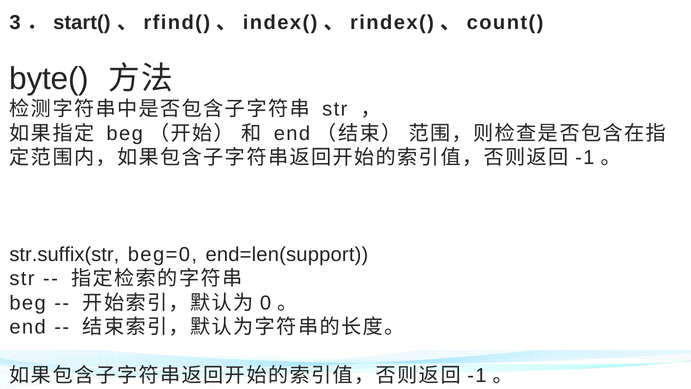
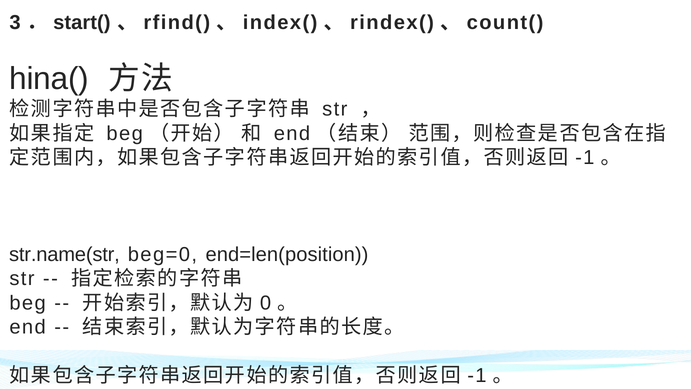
byte(: byte( -> hina(
str.suffix(str: str.suffix(str -> str.name(str
end=len(support: end=len(support -> end=len(position
